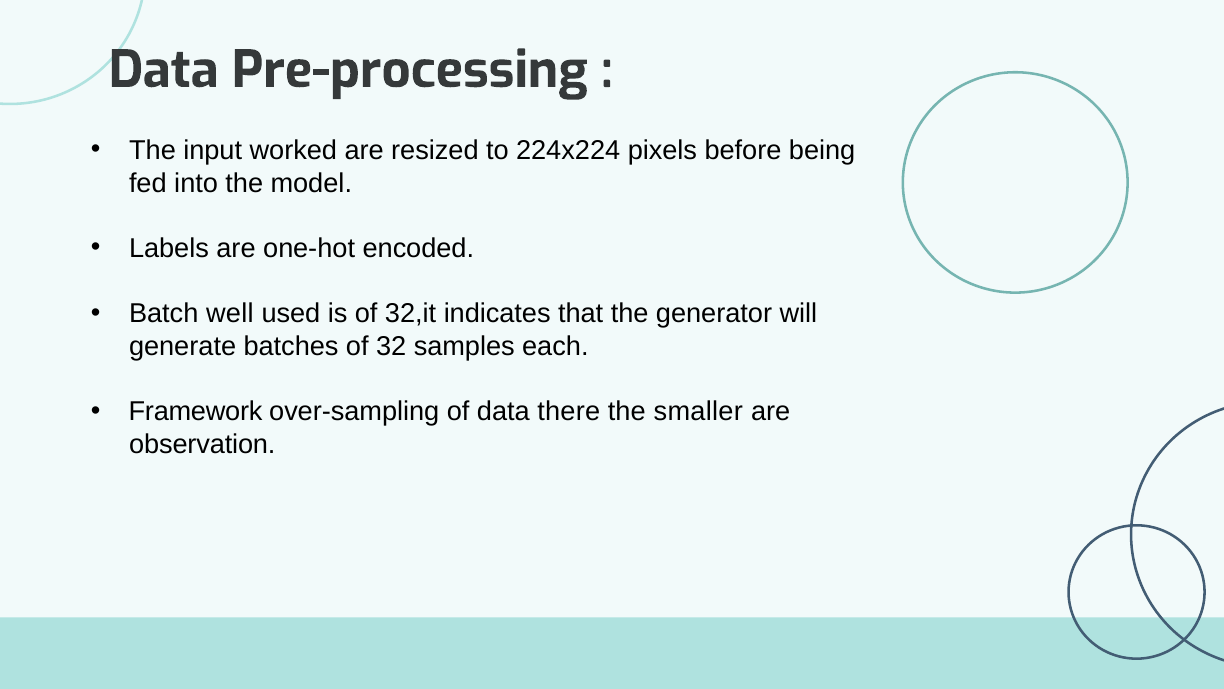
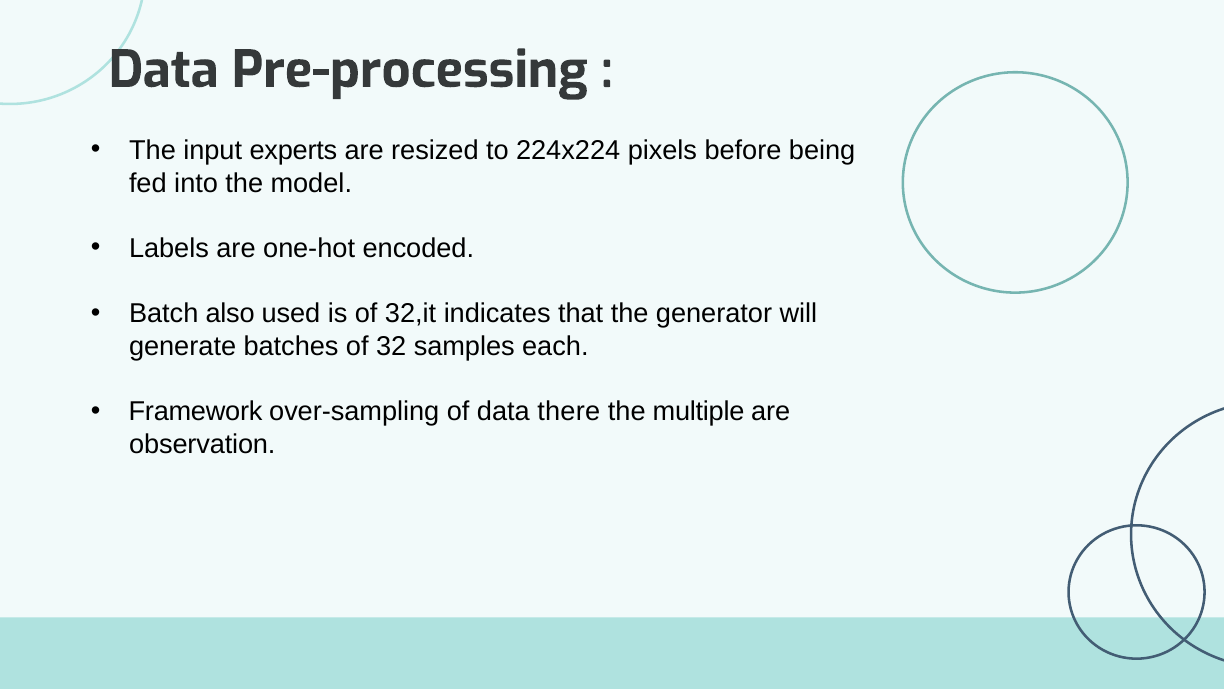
worked: worked -> experts
well: well -> also
smaller: smaller -> multiple
